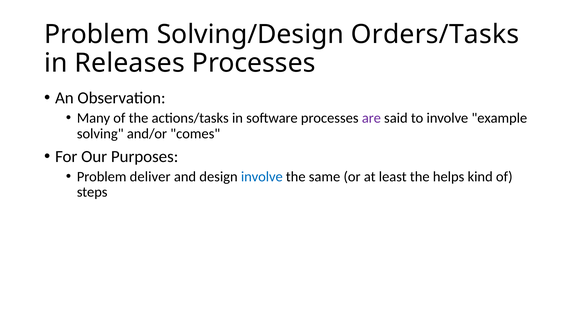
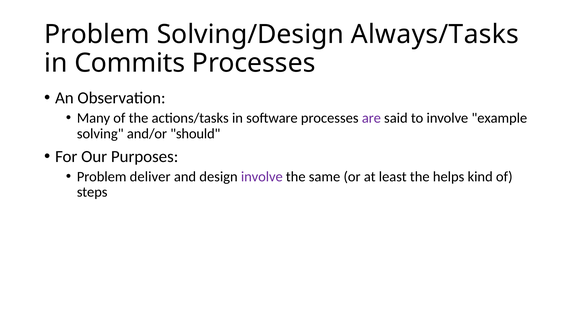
Orders/Tasks: Orders/Tasks -> Always/Tasks
Releases: Releases -> Commits
comes: comes -> should
involve at (262, 177) colour: blue -> purple
